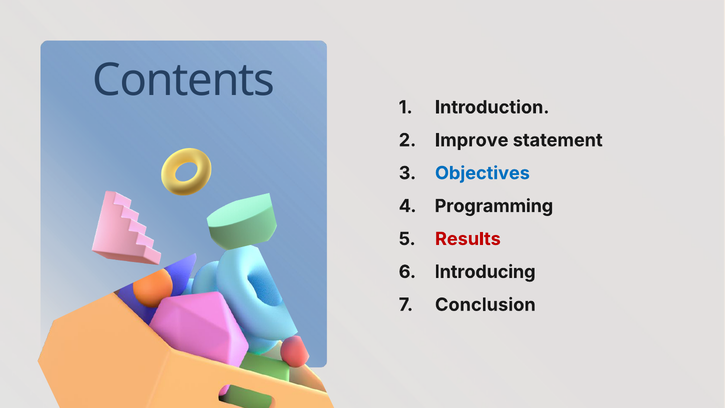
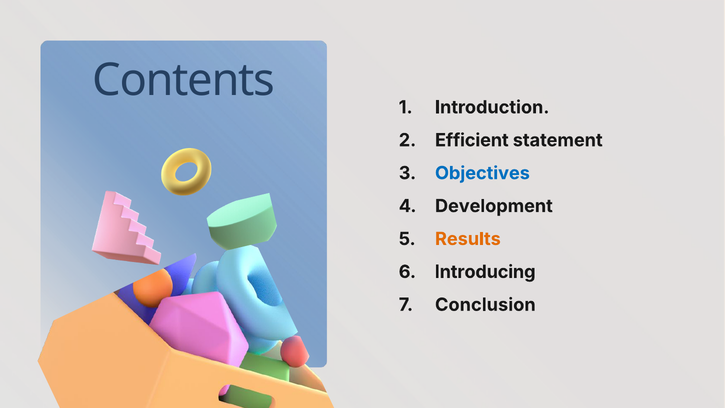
Improve: Improve -> Efficient
Programming: Programming -> Development
Results colour: red -> orange
